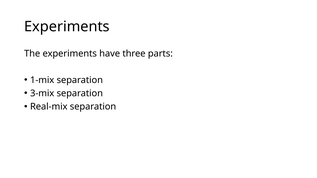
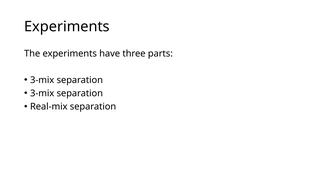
1-mix at (42, 80): 1-mix -> 3-mix
